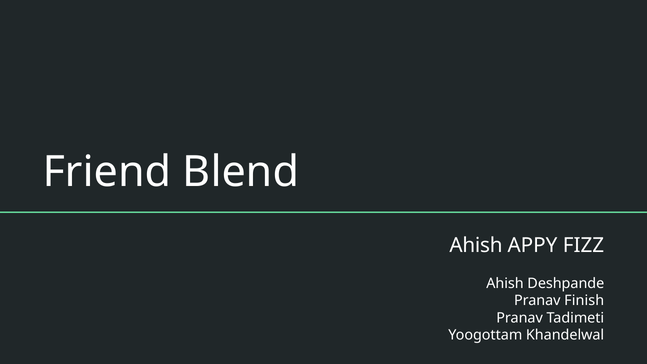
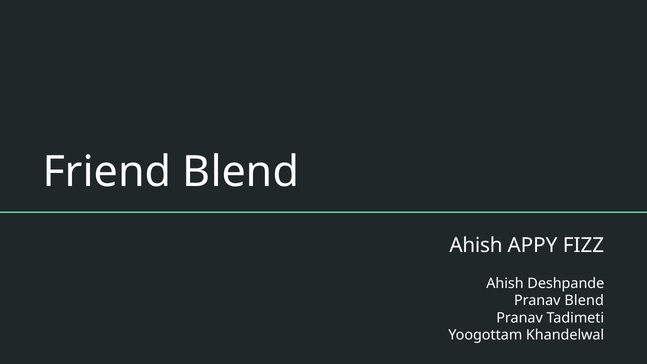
Pranav Finish: Finish -> Blend
